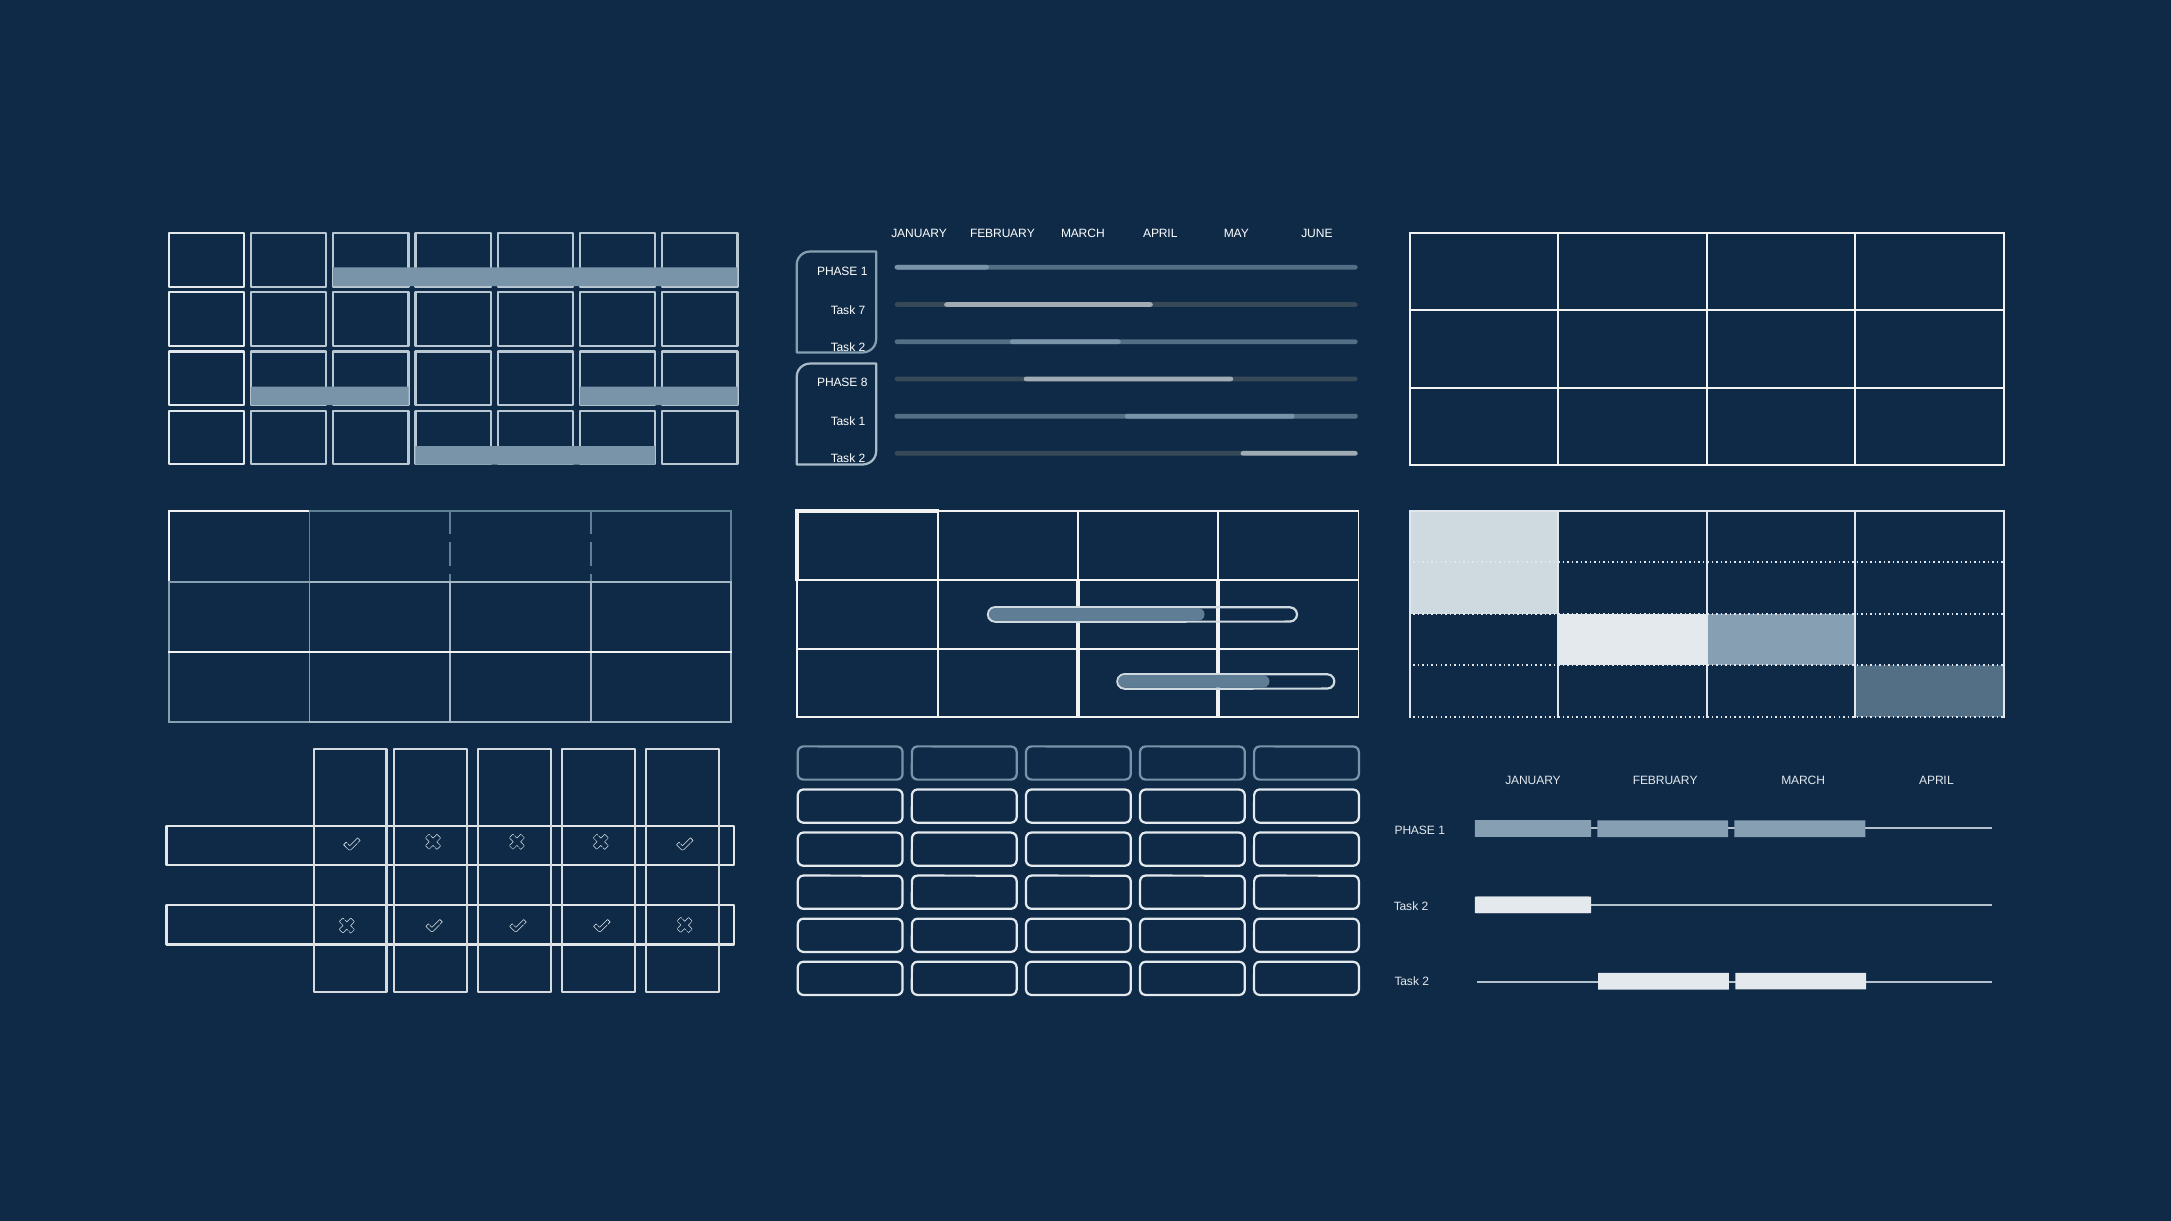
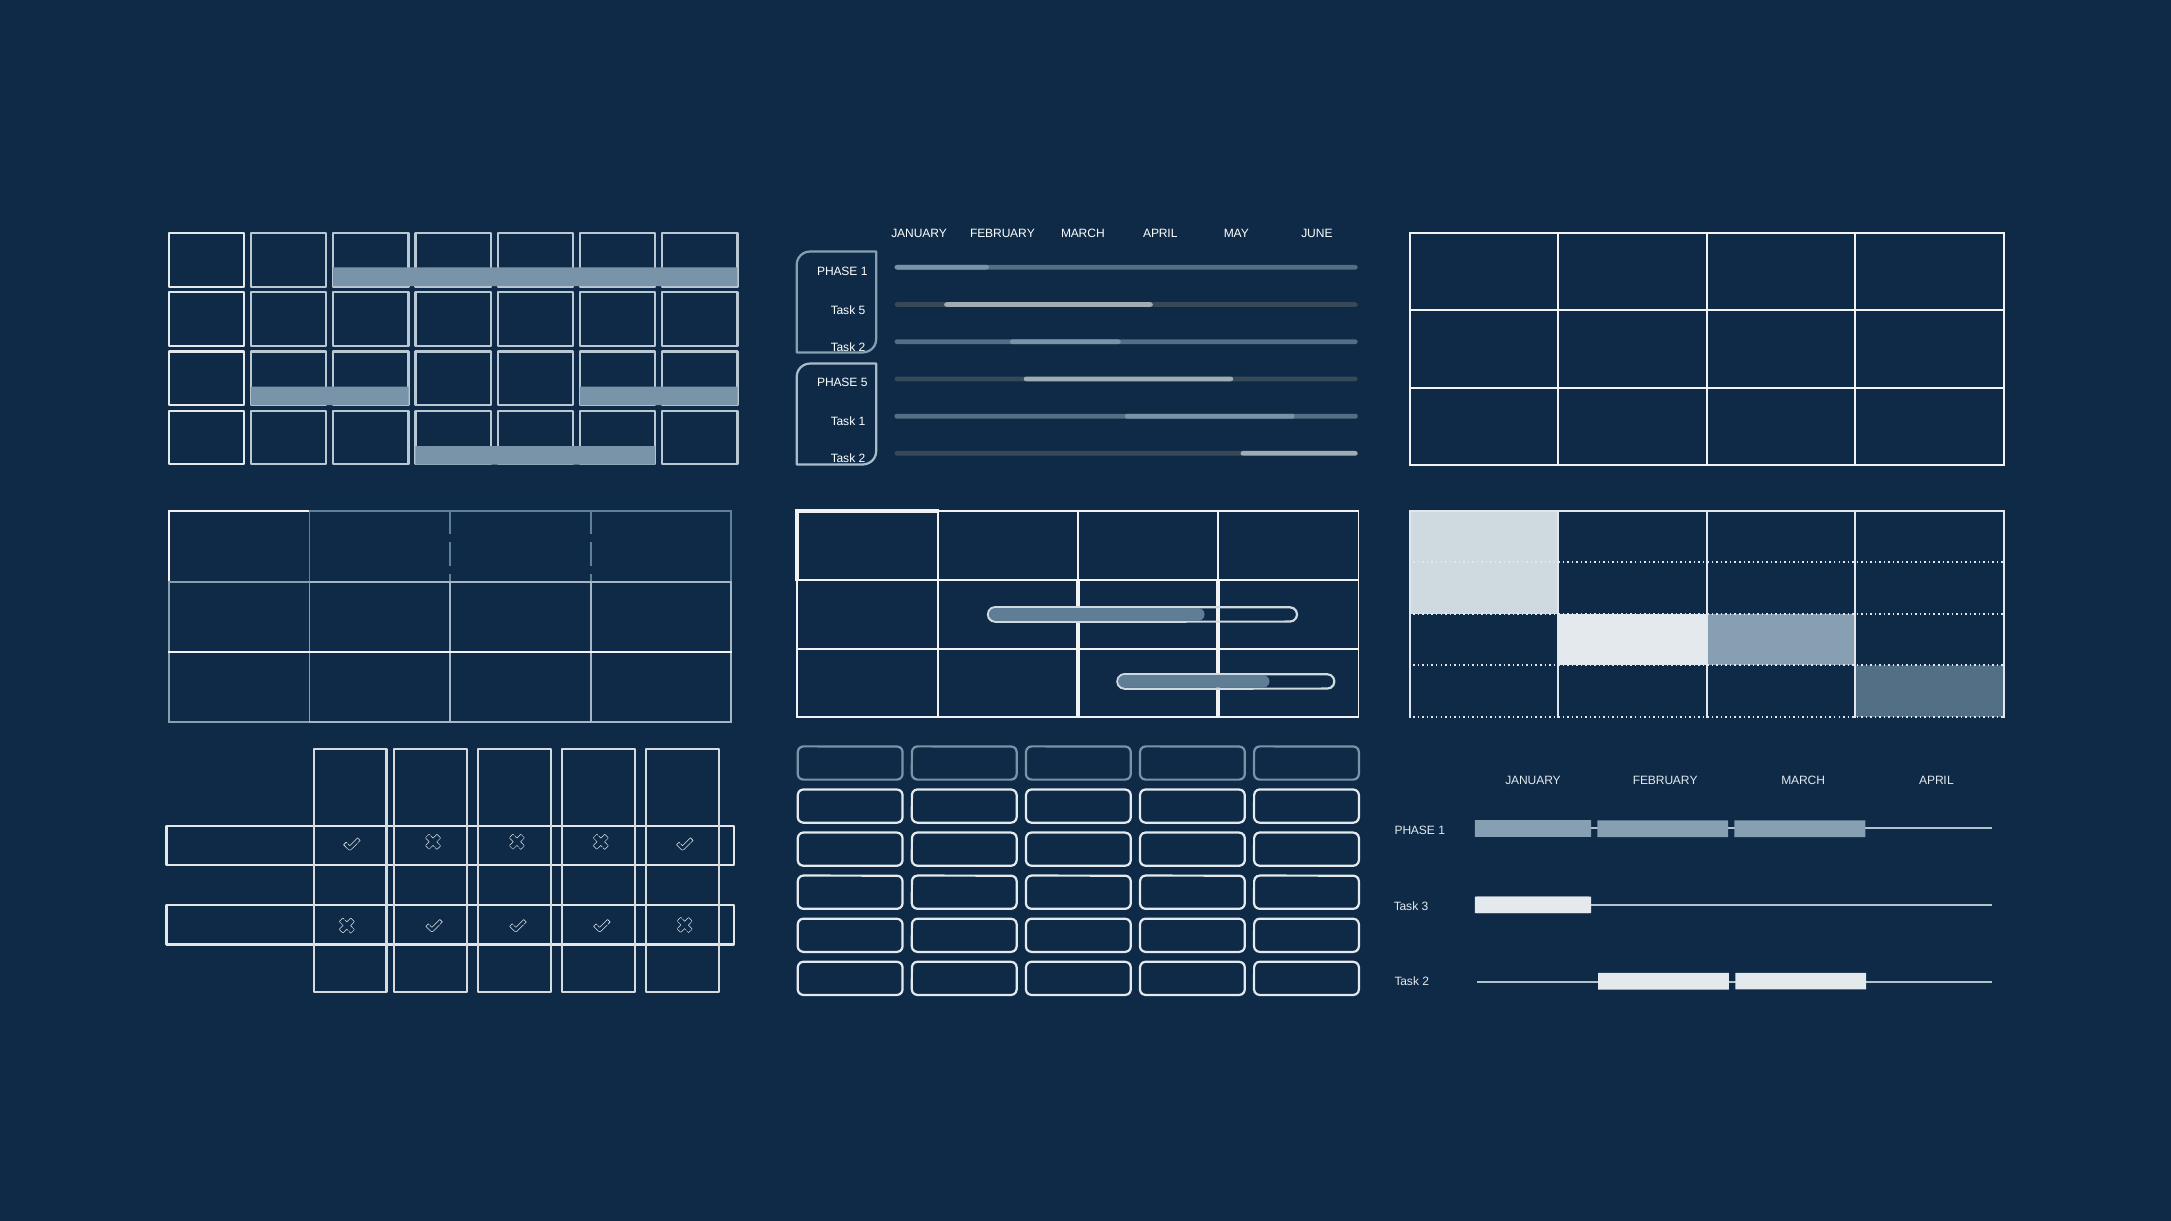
Task 7: 7 -> 5
PHASE 8: 8 -> 5
2 at (1425, 907): 2 -> 3
